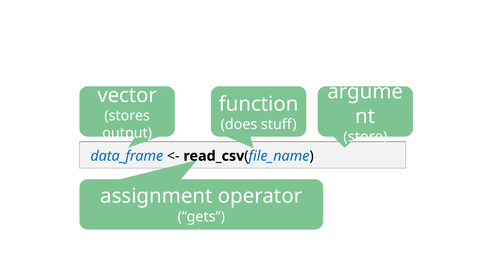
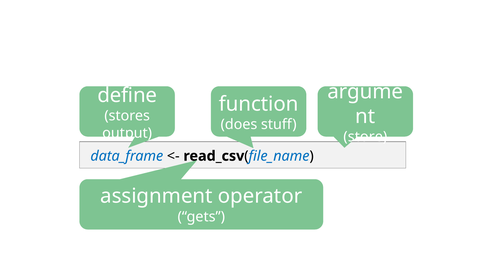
vector: vector -> define
